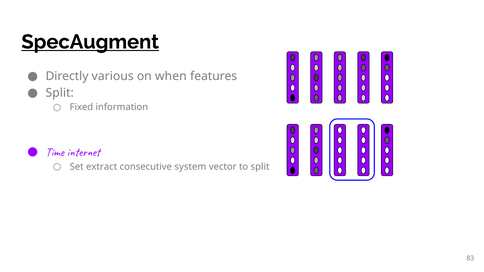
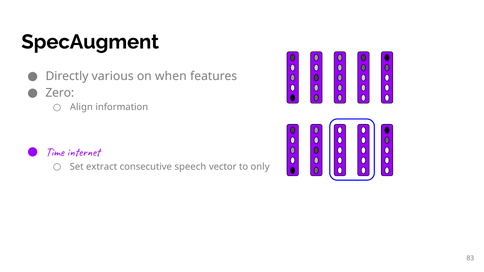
SpecAugment underline: present -> none
Split at (60, 93): Split -> Zero
Fixed: Fixed -> Align
system: system -> speech
to split: split -> only
